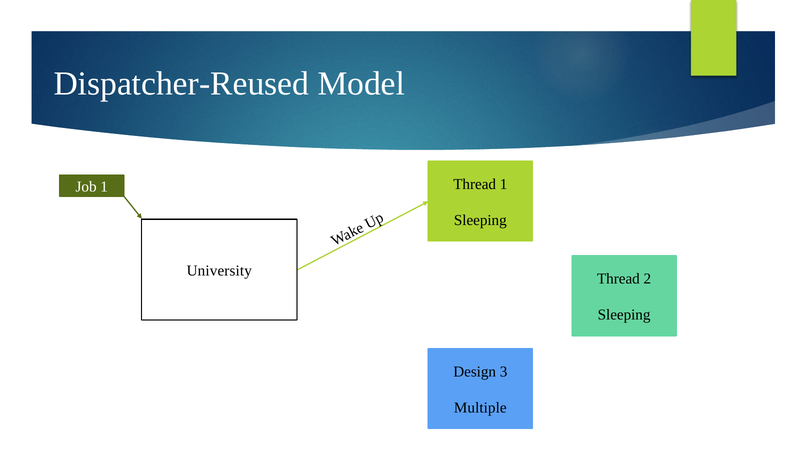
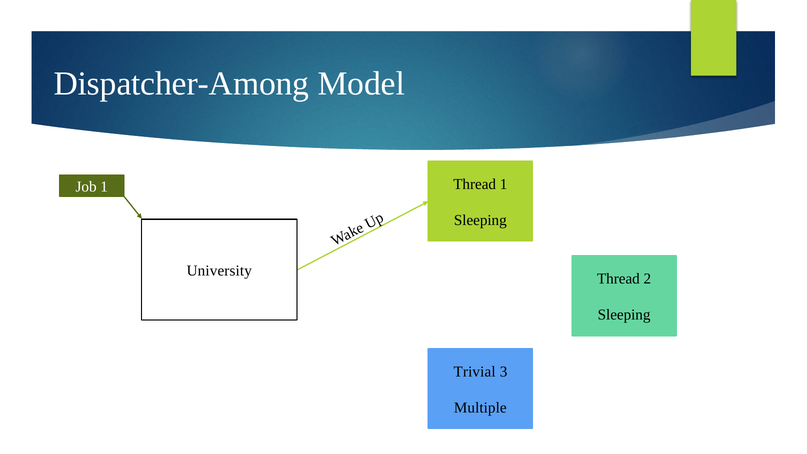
Dispatcher-Reused: Dispatcher-Reused -> Dispatcher-Among
Design: Design -> Trivial
